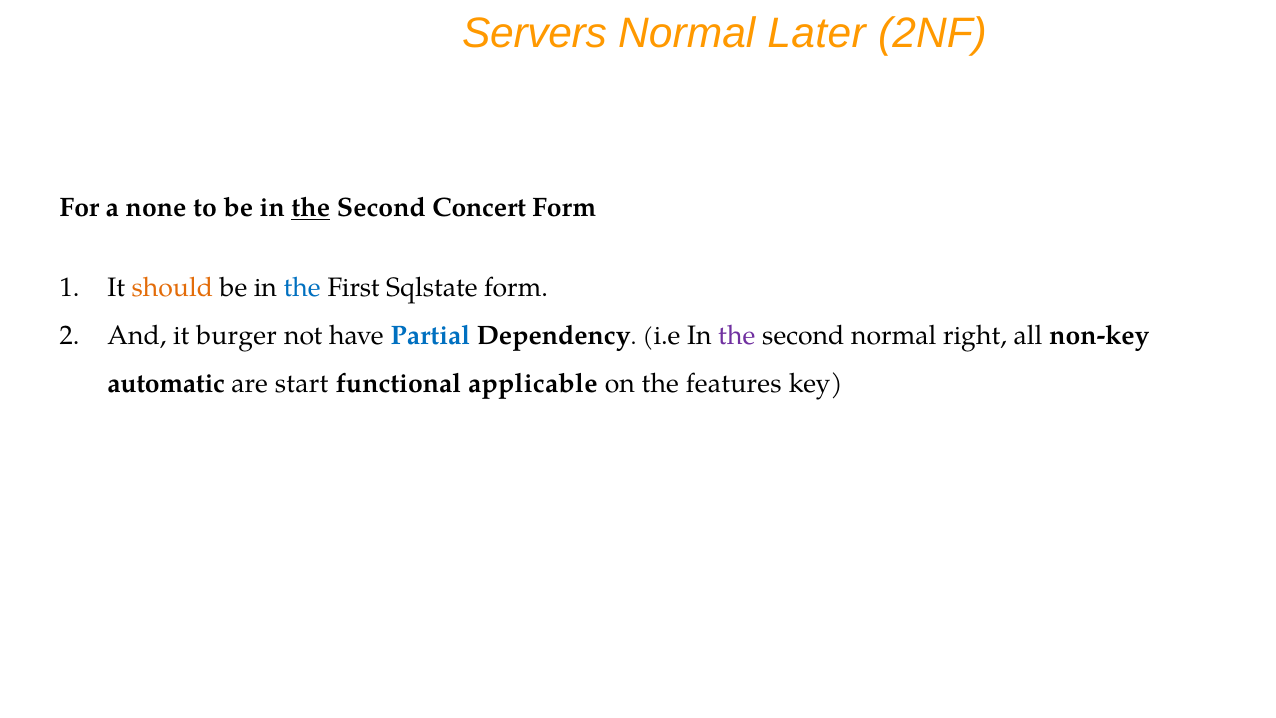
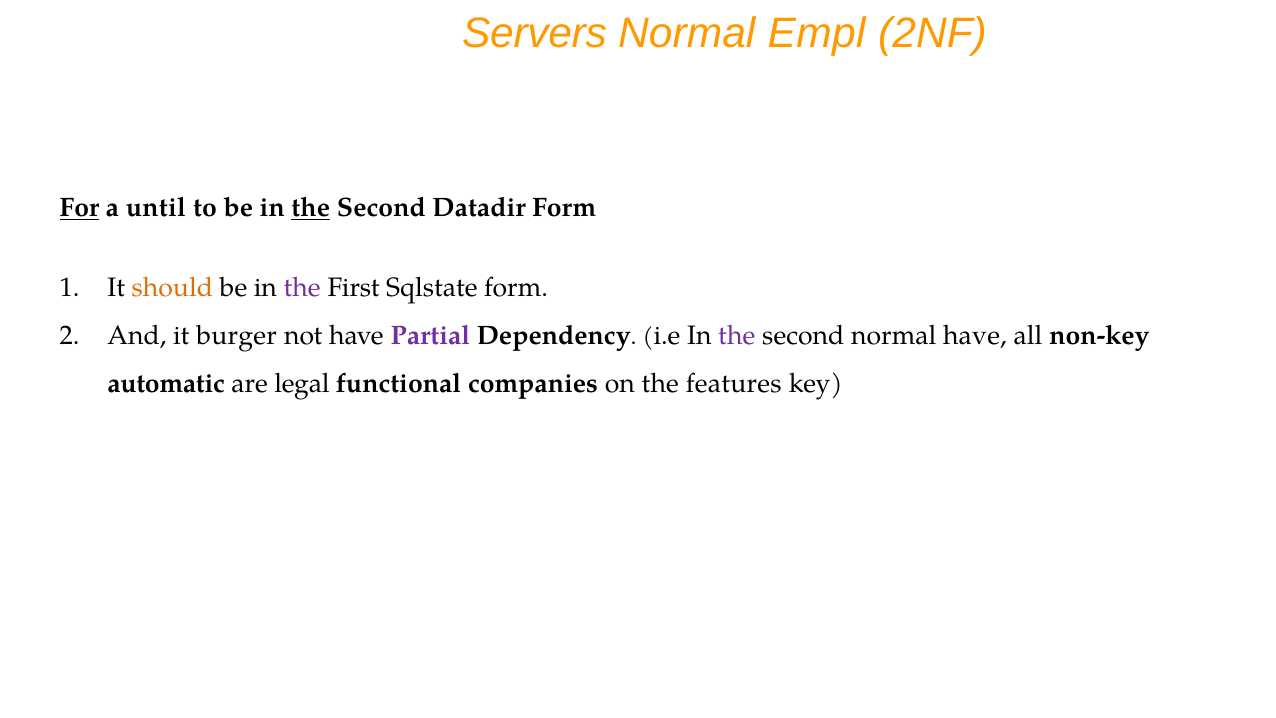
Later: Later -> Empl
For underline: none -> present
none: none -> until
Concert: Concert -> Datadir
the at (302, 288) colour: blue -> purple
Partial colour: blue -> purple
normal right: right -> have
start: start -> legal
applicable: applicable -> companies
